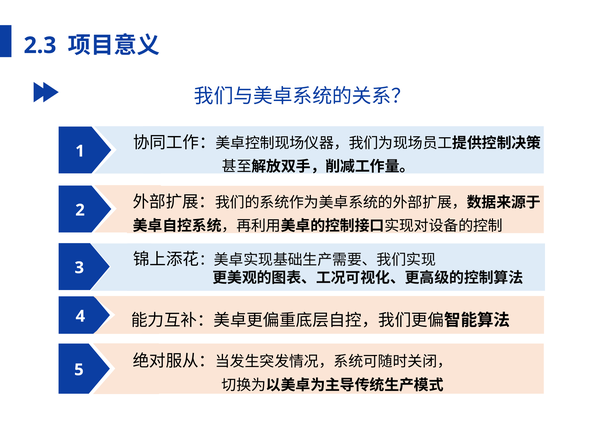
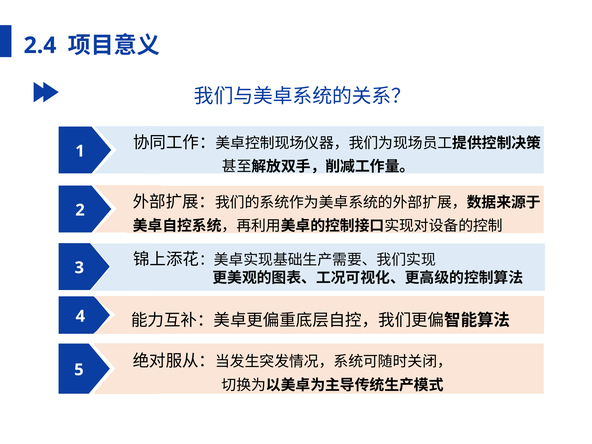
2.3: 2.3 -> 2.4
